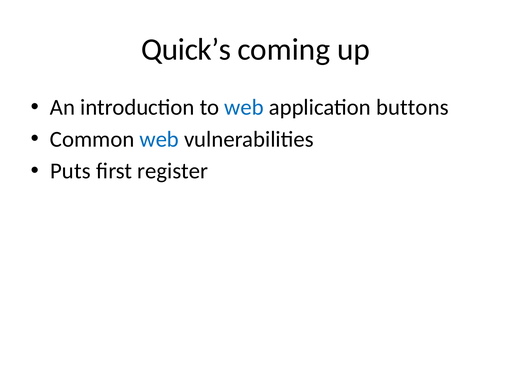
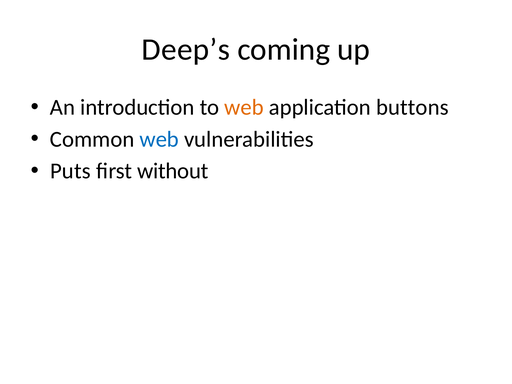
Quick’s: Quick’s -> Deep’s
web at (244, 107) colour: blue -> orange
register: register -> without
